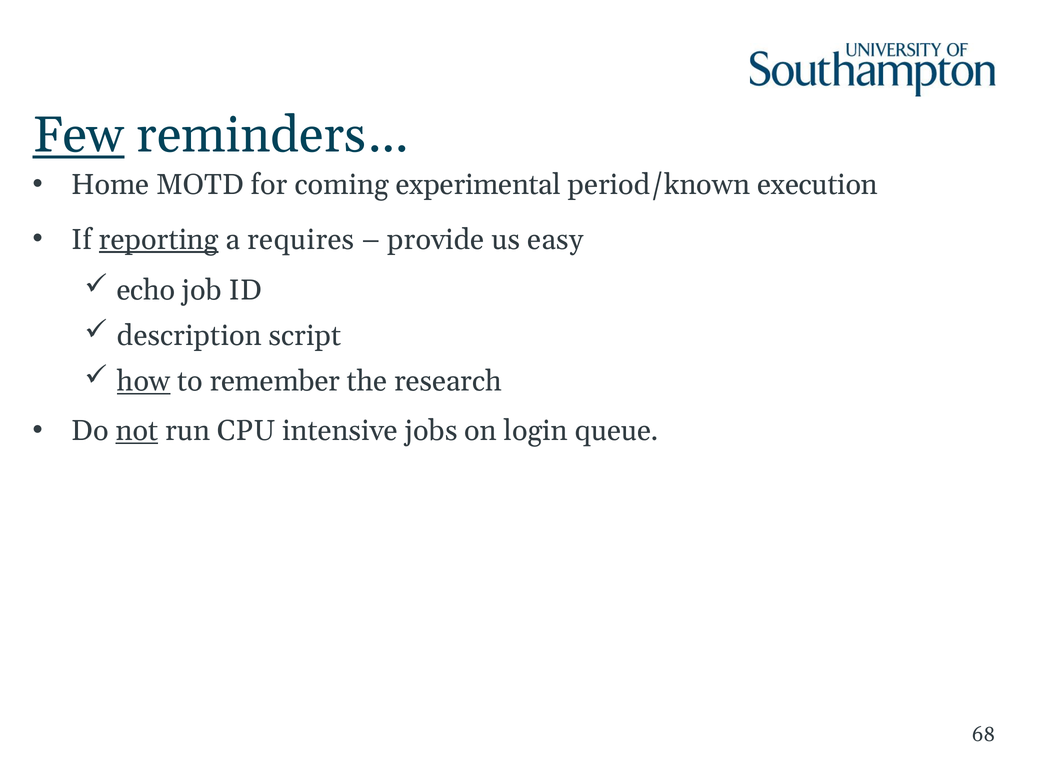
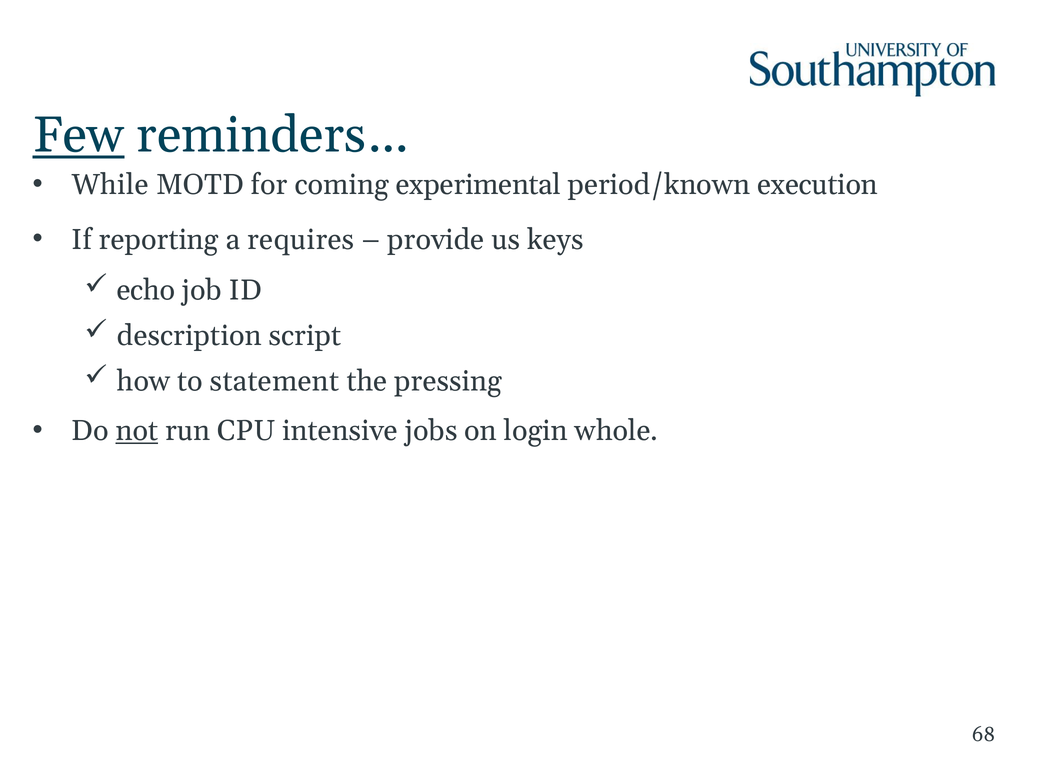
Home: Home -> While
reporting underline: present -> none
easy: easy -> keys
how underline: present -> none
remember: remember -> statement
research: research -> pressing
queue: queue -> whole
